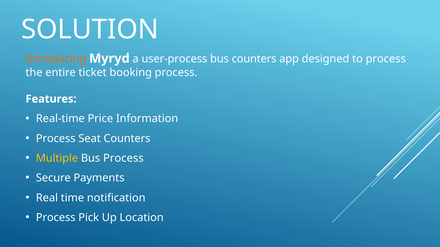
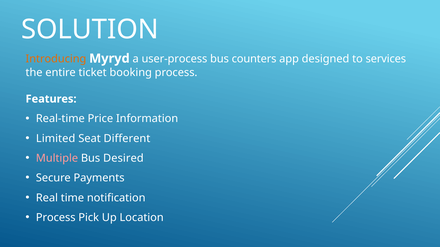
to process: process -> services
Process at (56, 139): Process -> Limited
Seat Counters: Counters -> Different
Multiple colour: yellow -> pink
Bus Process: Process -> Desired
